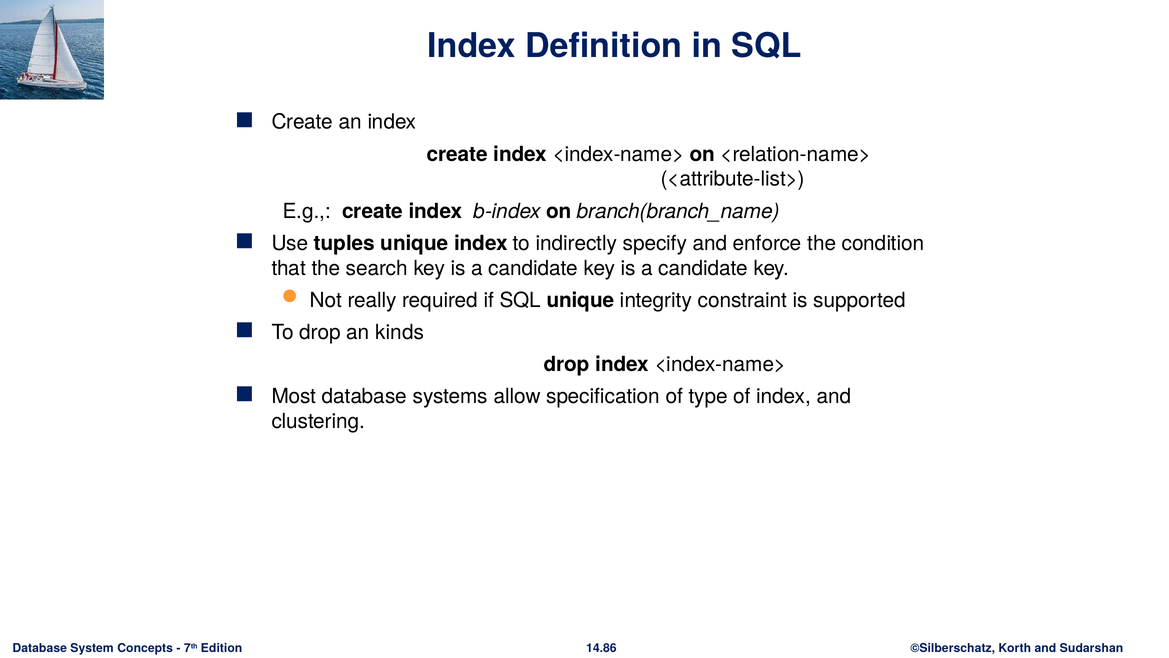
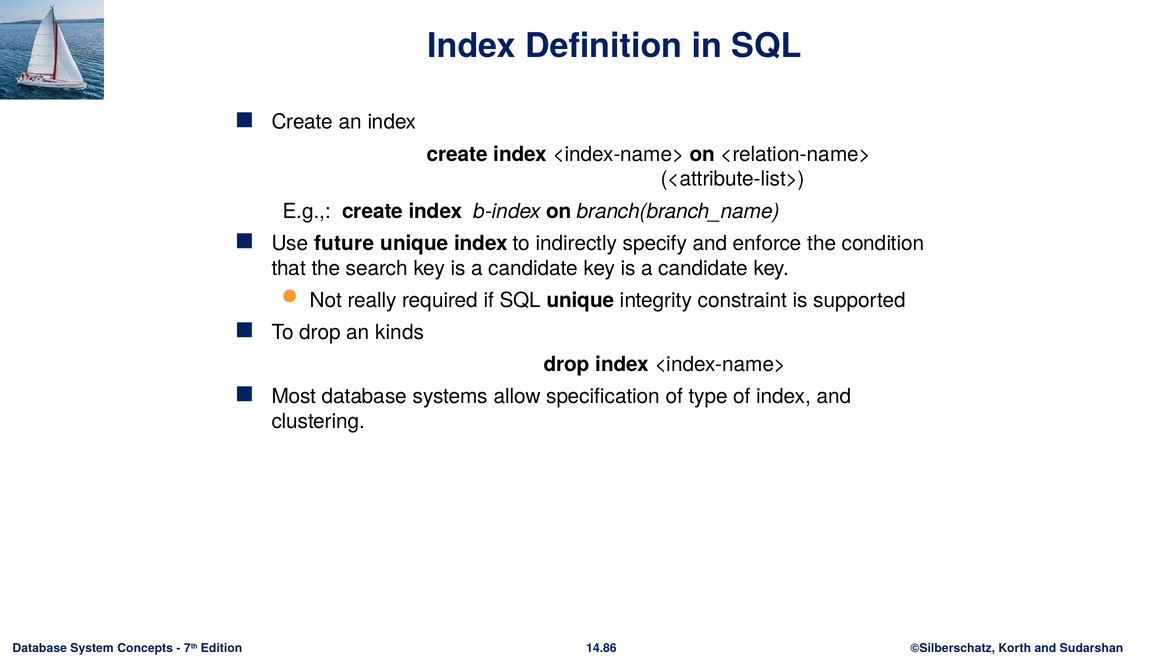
tuples: tuples -> future
